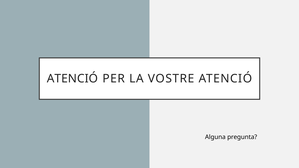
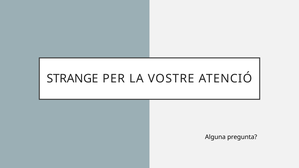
ATENCIÓ at (72, 79): ATENCIÓ -> STRANGE
